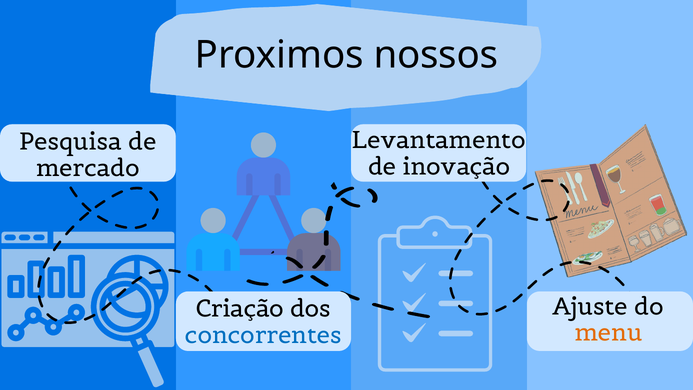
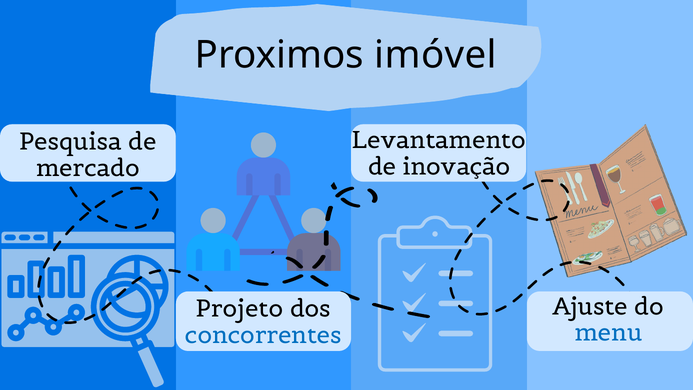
nossos: nossos -> imóvel
Criação: Criação -> Projeto
menu colour: orange -> blue
